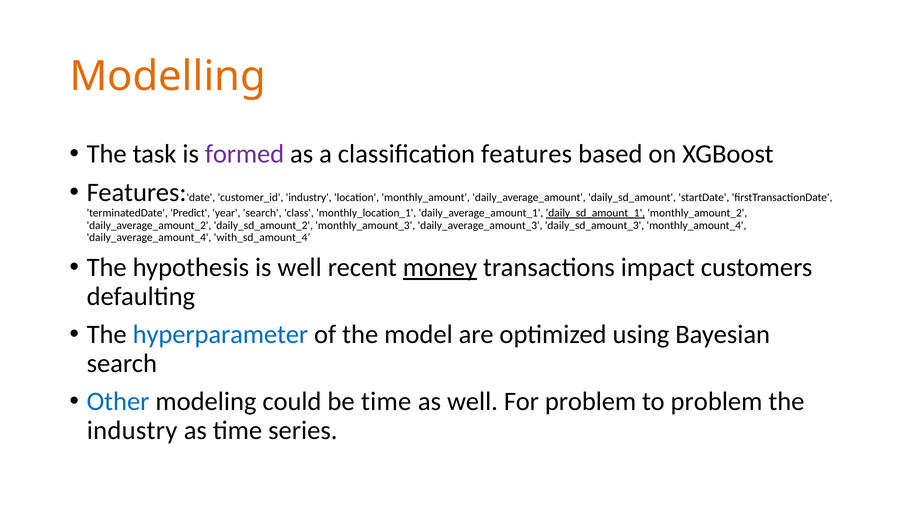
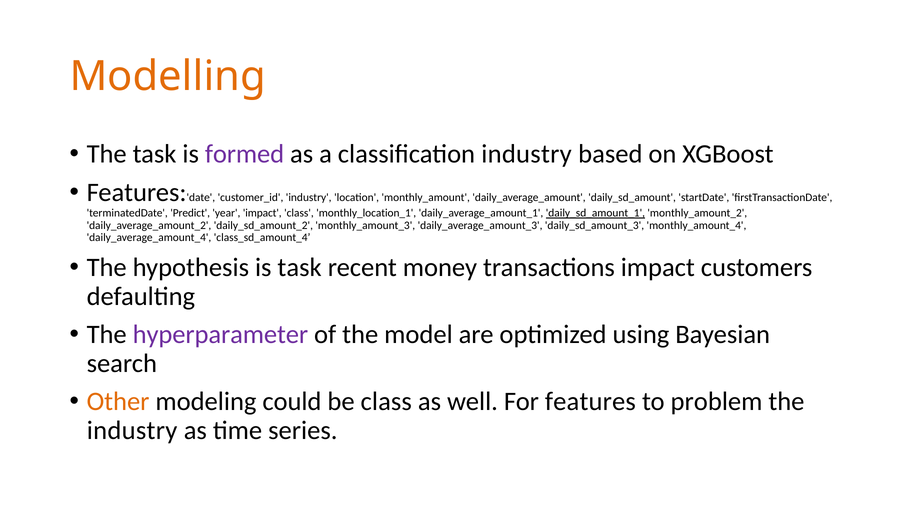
classification features: features -> industry
year search: search -> impact
with_sd_amount_4: with_sd_amount_4 -> class_sd_amount_4
is well: well -> task
money underline: present -> none
hyperparameter colour: blue -> purple
Other colour: blue -> orange
be time: time -> class
For problem: problem -> features
